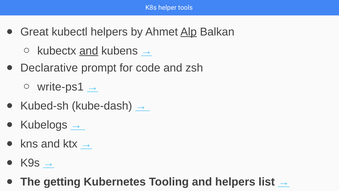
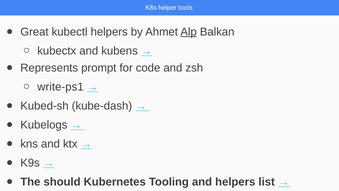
and at (89, 51) underline: present -> none
Declarative: Declarative -> Represents
getting: getting -> should
